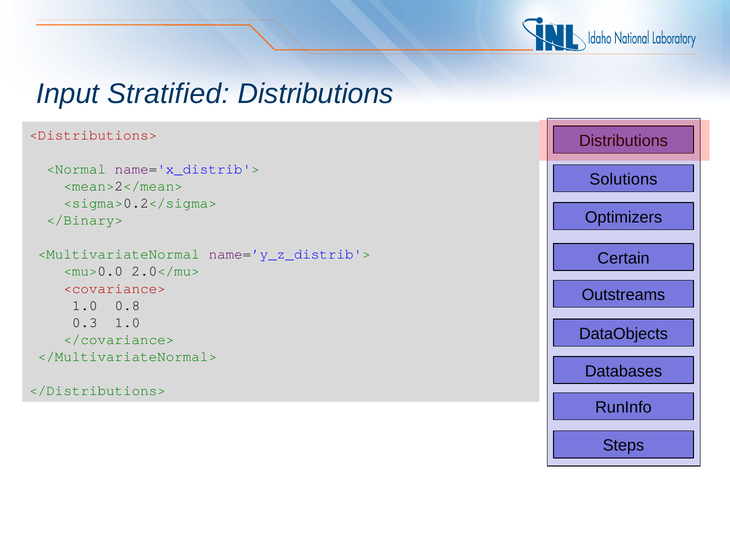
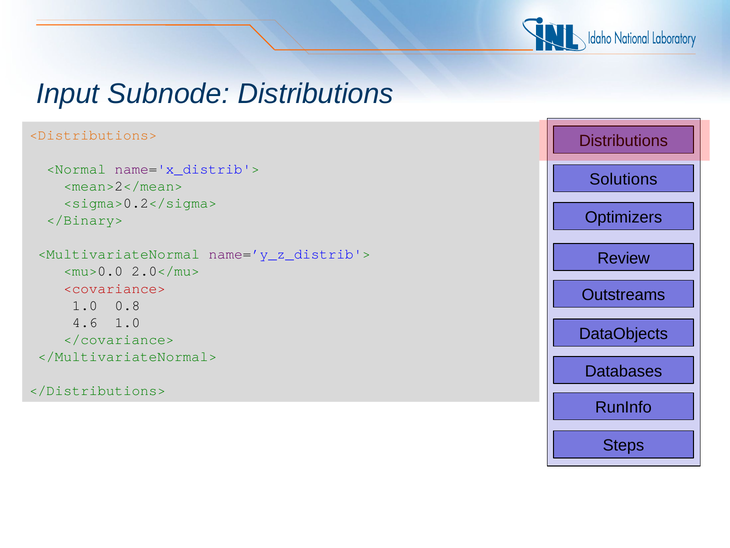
Stratified: Stratified -> Subnode
<Distributions> colour: red -> orange
Certain: Certain -> Review
0.3: 0.3 -> 4.6
